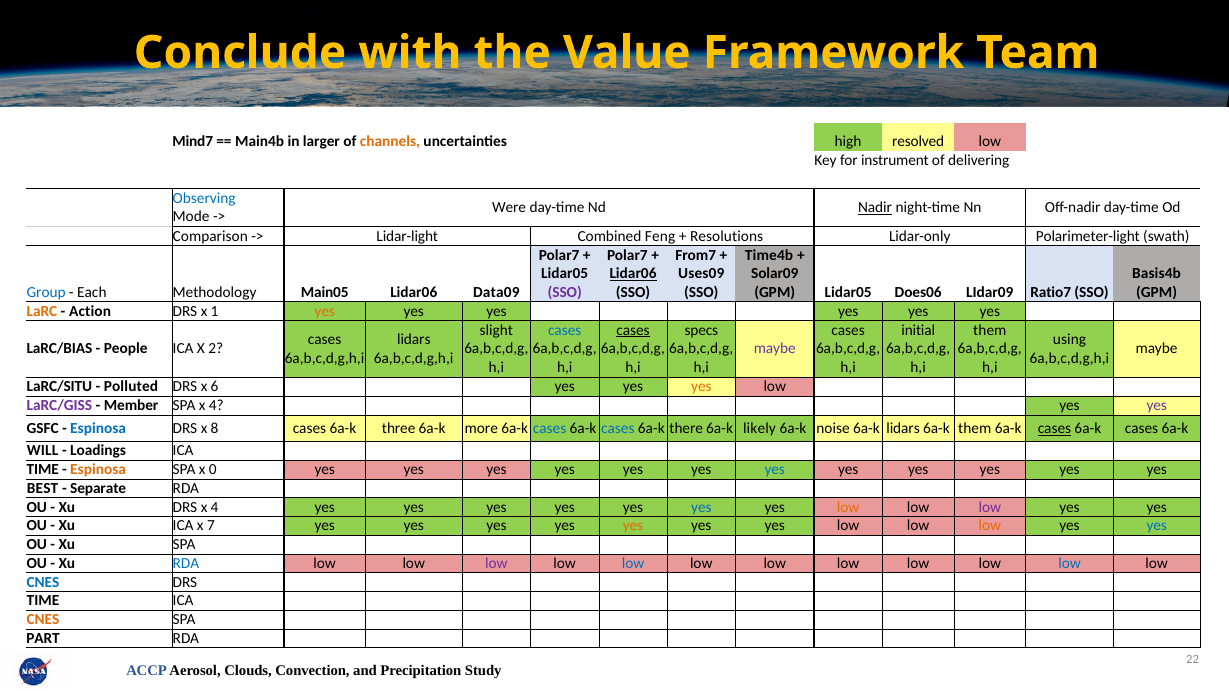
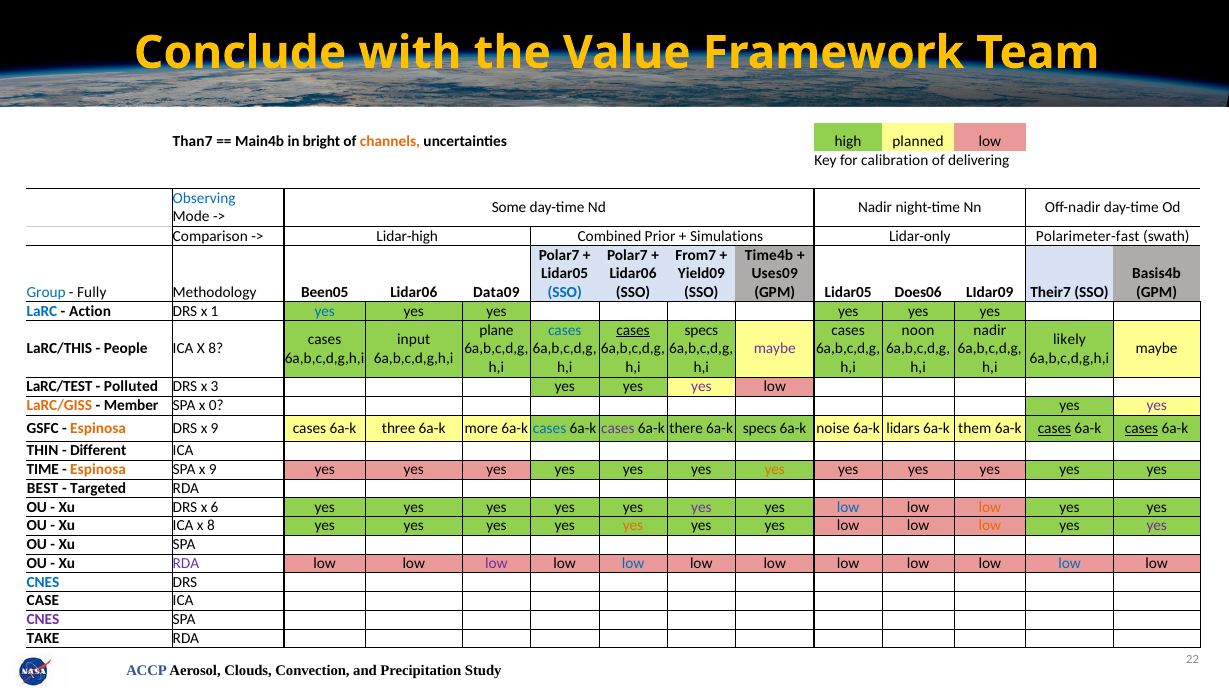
Mind7: Mind7 -> Than7
larger: larger -> bright
resolved: resolved -> planned
instrument: instrument -> calibration
Were: Were -> Some
Nadir at (875, 208) underline: present -> none
Lidar-light: Lidar-light -> Lidar-high
Feng: Feng -> Prior
Resolutions: Resolutions -> Simulations
Polarimeter-light: Polarimeter-light -> Polarimeter-fast
Lidar06 at (633, 274) underline: present -> none
Uses09: Uses09 -> Yield09
Solar09: Solar09 -> Uses09
Each: Each -> Fully
Main05: Main05 -> Been05
SSO at (565, 293) colour: purple -> blue
Ratio7: Ratio7 -> Their7
LaRC colour: orange -> blue
yes at (325, 311) colour: orange -> blue
slight: slight -> plane
initial: initial -> noon
them at (990, 330): them -> nadir
lidars at (414, 339): lidars -> input
using: using -> likely
LaRC/BIAS: LaRC/BIAS -> LaRC/THIS
2 at (216, 349): 2 -> 8
LaRC/SITU: LaRC/SITU -> LaRC/TEST
6: 6 -> 3
yes at (701, 387) colour: orange -> purple
LaRC/GISS colour: purple -> orange
SPA x 4: 4 -> 0
Espinosa at (98, 429) colour: blue -> orange
DRS x 8: 8 -> 9
cases at (618, 429) colour: blue -> purple
6a-k likely: likely -> specs
cases at (1142, 429) underline: none -> present
WILL: WILL -> THIN
Loadings: Loadings -> Different
SPA x 0: 0 -> 9
yes at (775, 470) colour: blue -> orange
Separate: Separate -> Targeted
DRS x 4: 4 -> 6
yes at (701, 507) colour: blue -> purple
low at (848, 507) colour: orange -> blue
low at (990, 507) colour: purple -> orange
Xu ICA x 7: 7 -> 8
yes at (1157, 526) colour: blue -> purple
RDA at (186, 564) colour: blue -> purple
TIME at (43, 601): TIME -> CASE
CNES at (43, 620) colour: orange -> purple
PART: PART -> TAKE
